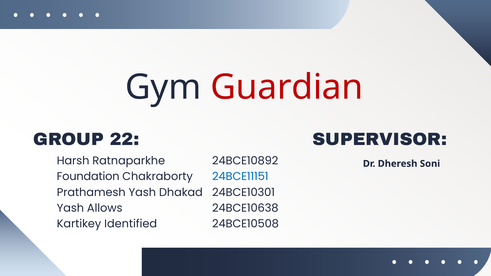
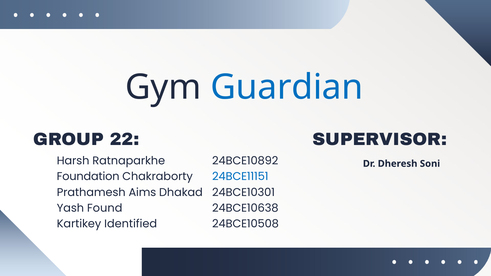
Guardian colour: red -> blue
Prathamesh Yash: Yash -> Aims
Allows: Allows -> Found
